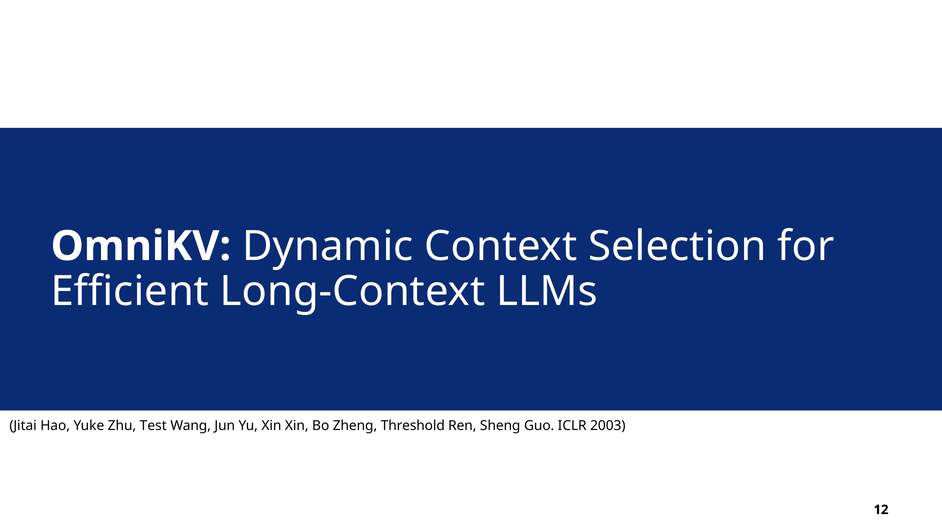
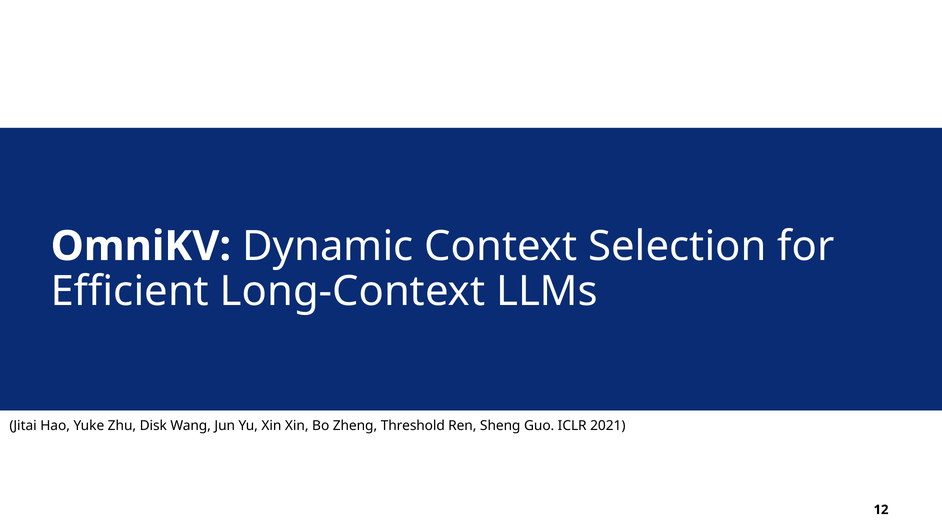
Test: Test -> Disk
2003: 2003 -> 2021
